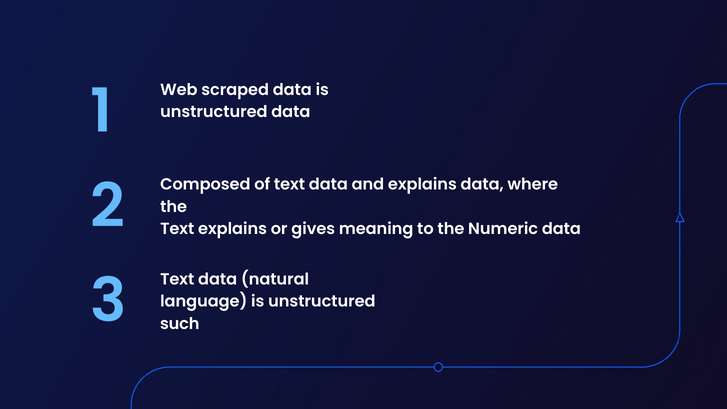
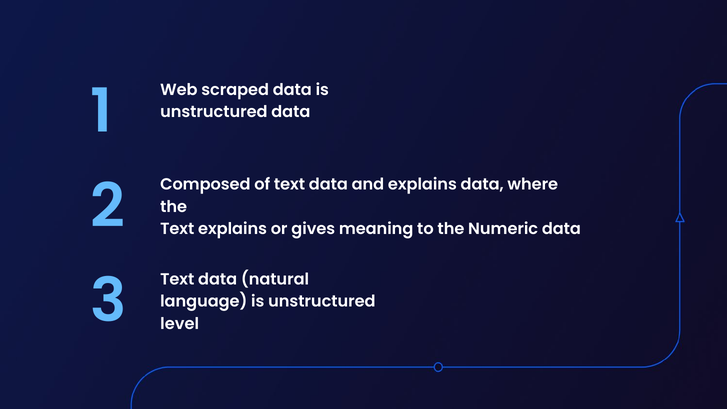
such: such -> level
